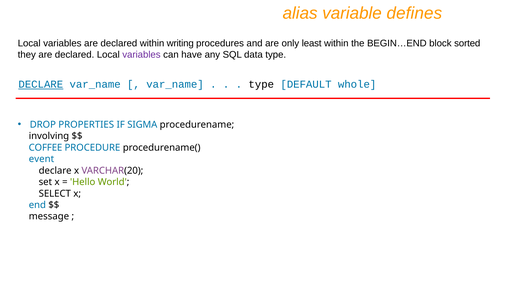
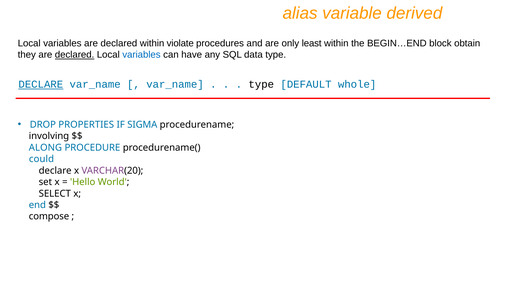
defines: defines -> derived
writing: writing -> violate
sorted: sorted -> obtain
declared at (75, 55) underline: none -> present
variables at (141, 55) colour: purple -> blue
COFFEE: COFFEE -> ALONG
event: event -> could
message: message -> compose
